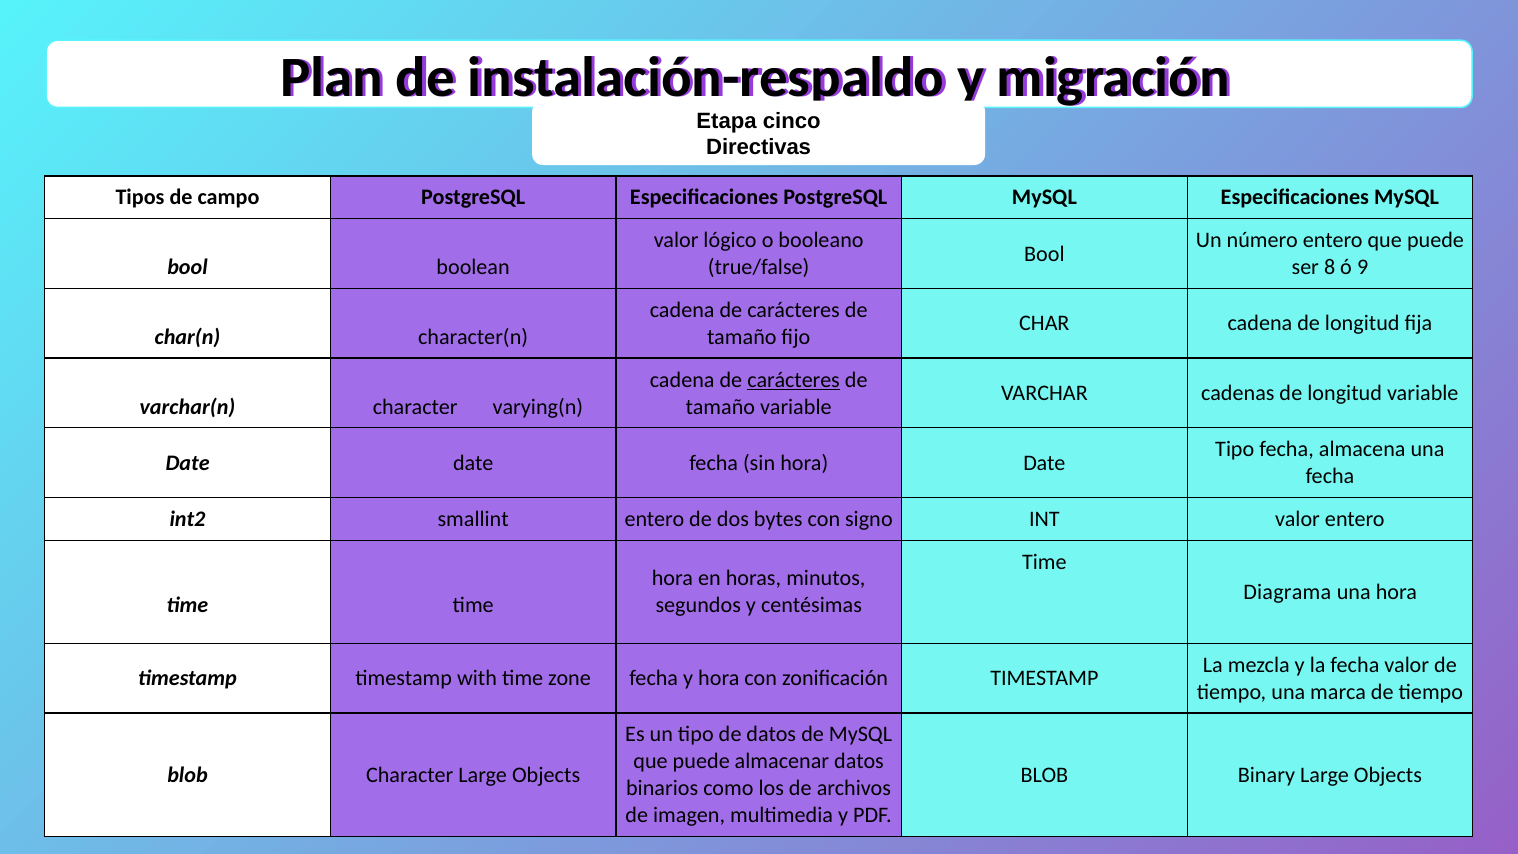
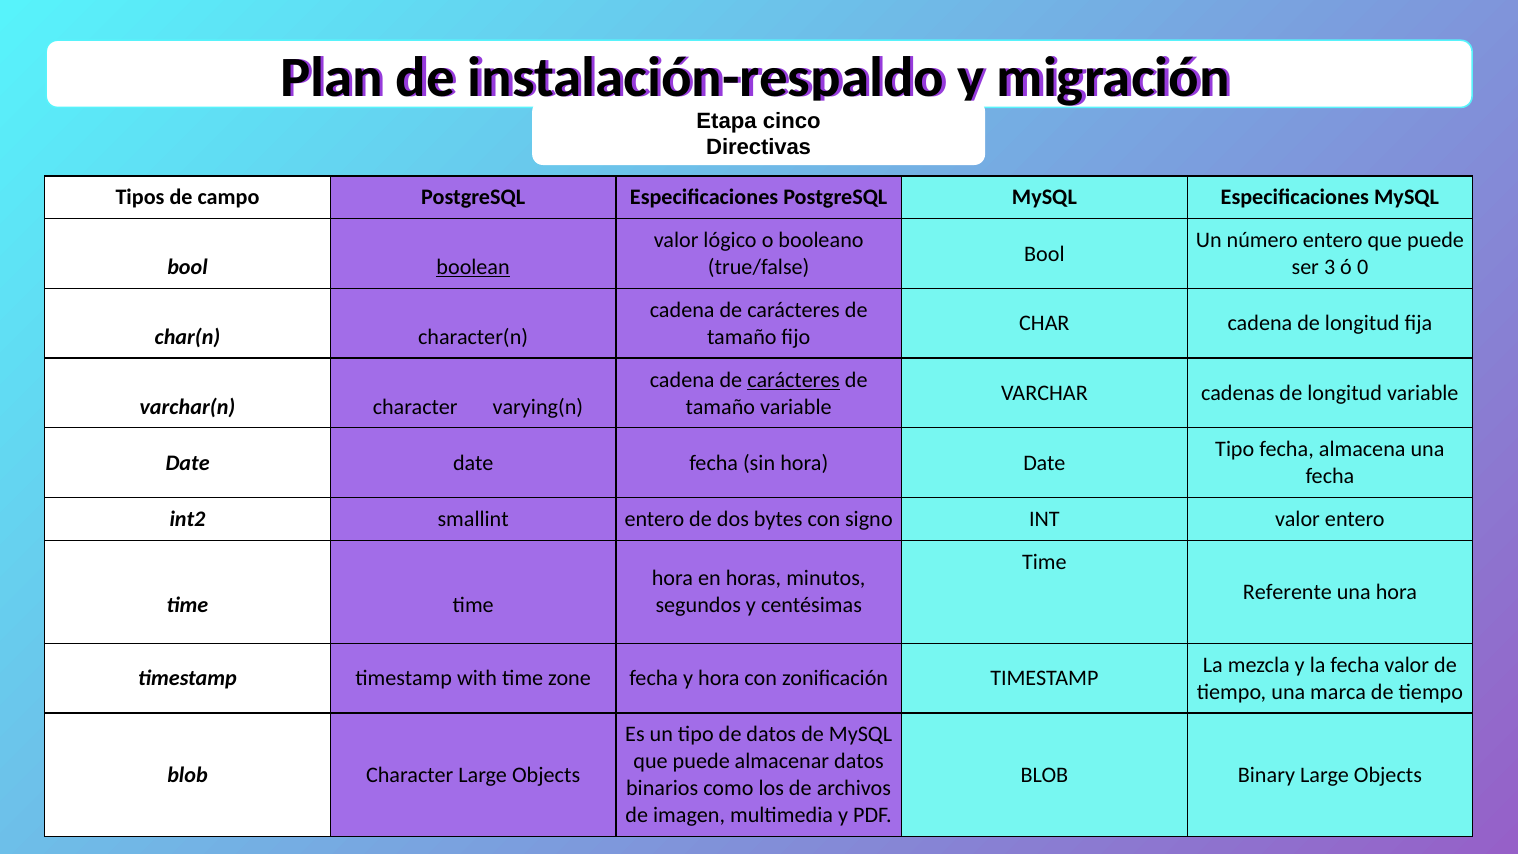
boolean underline: none -> present
8: 8 -> 3
9: 9 -> 0
Diagrama: Diagrama -> Referente
